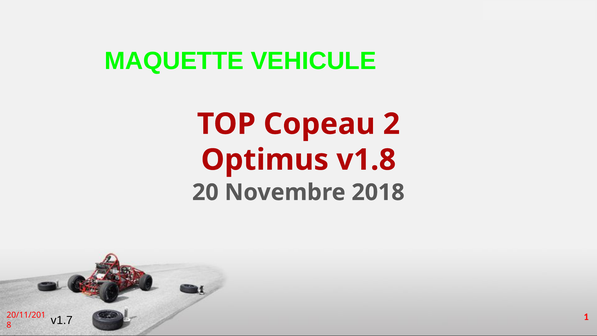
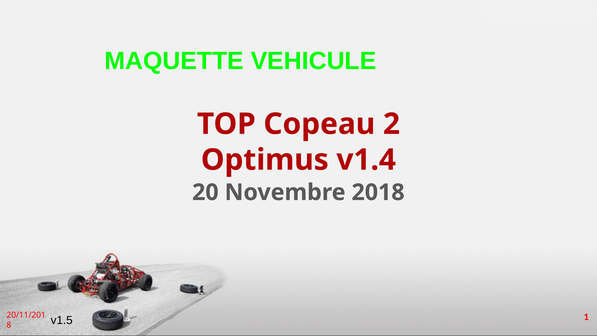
v1.8: v1.8 -> v1.4
v1.7: v1.7 -> v1.5
